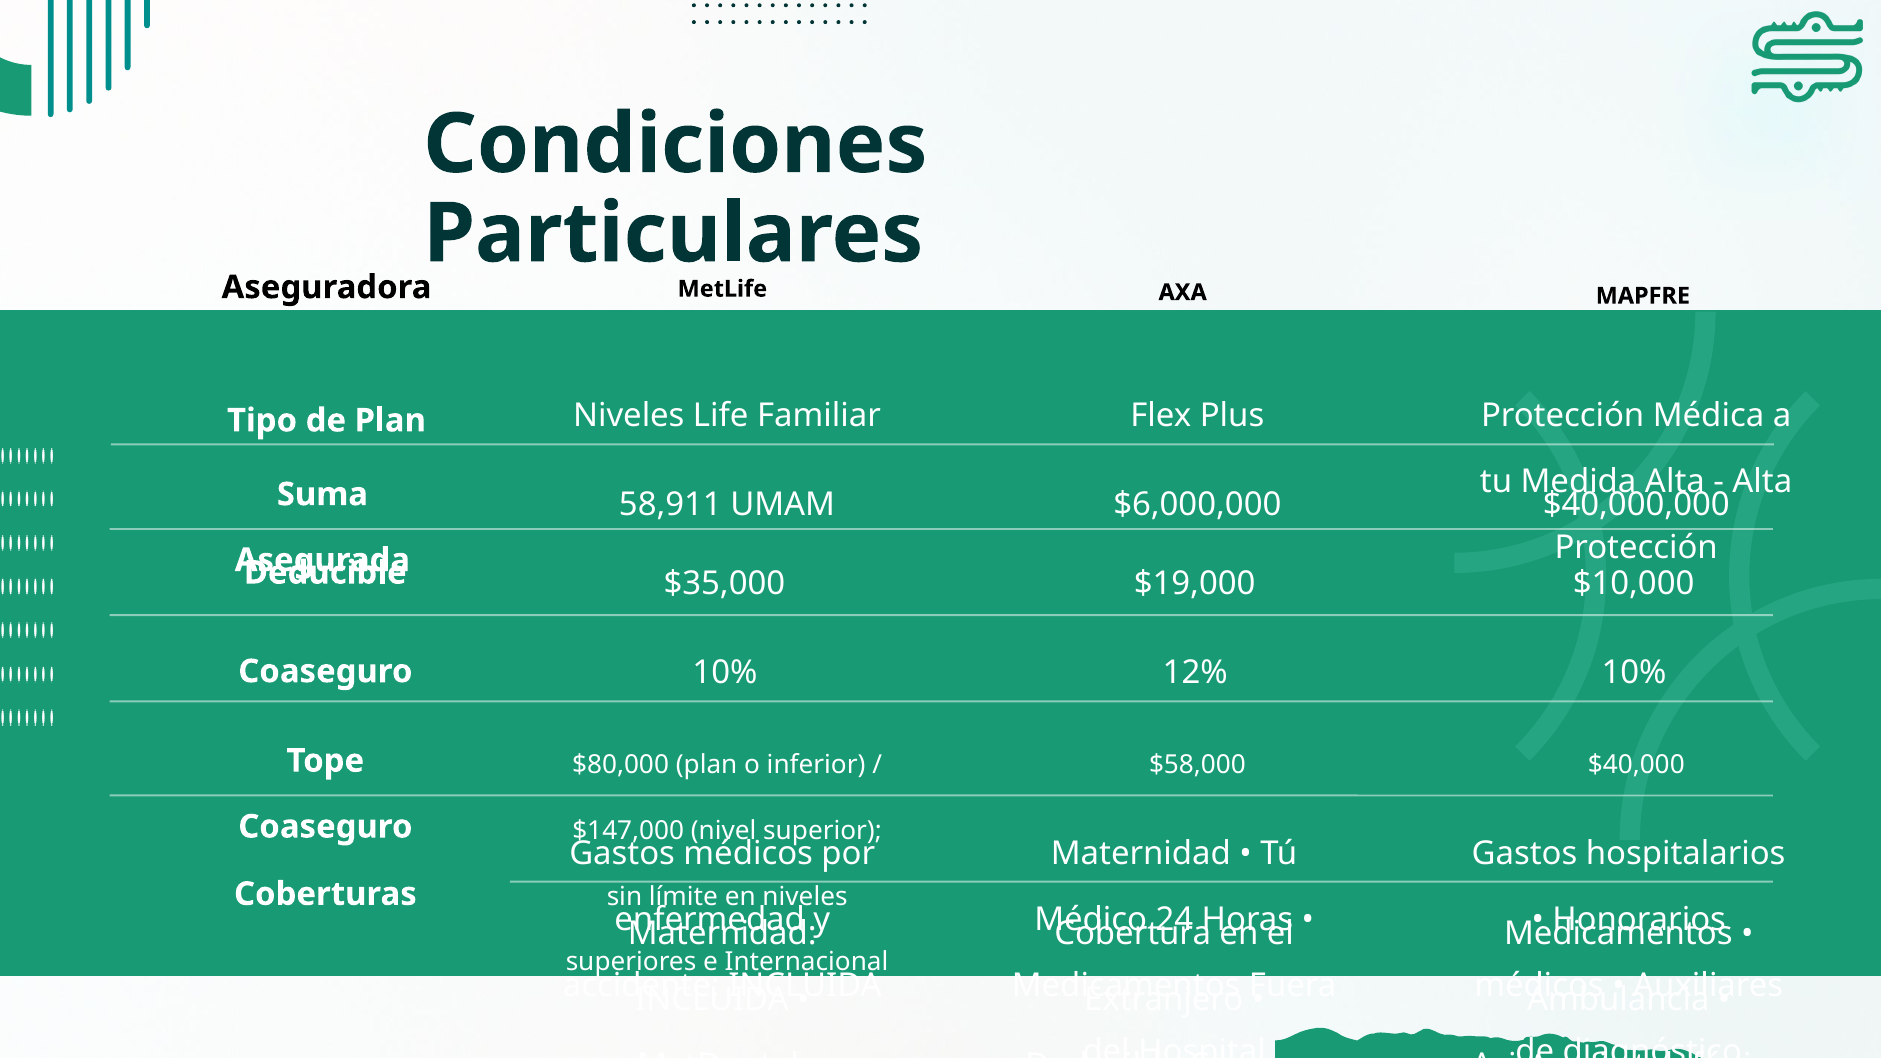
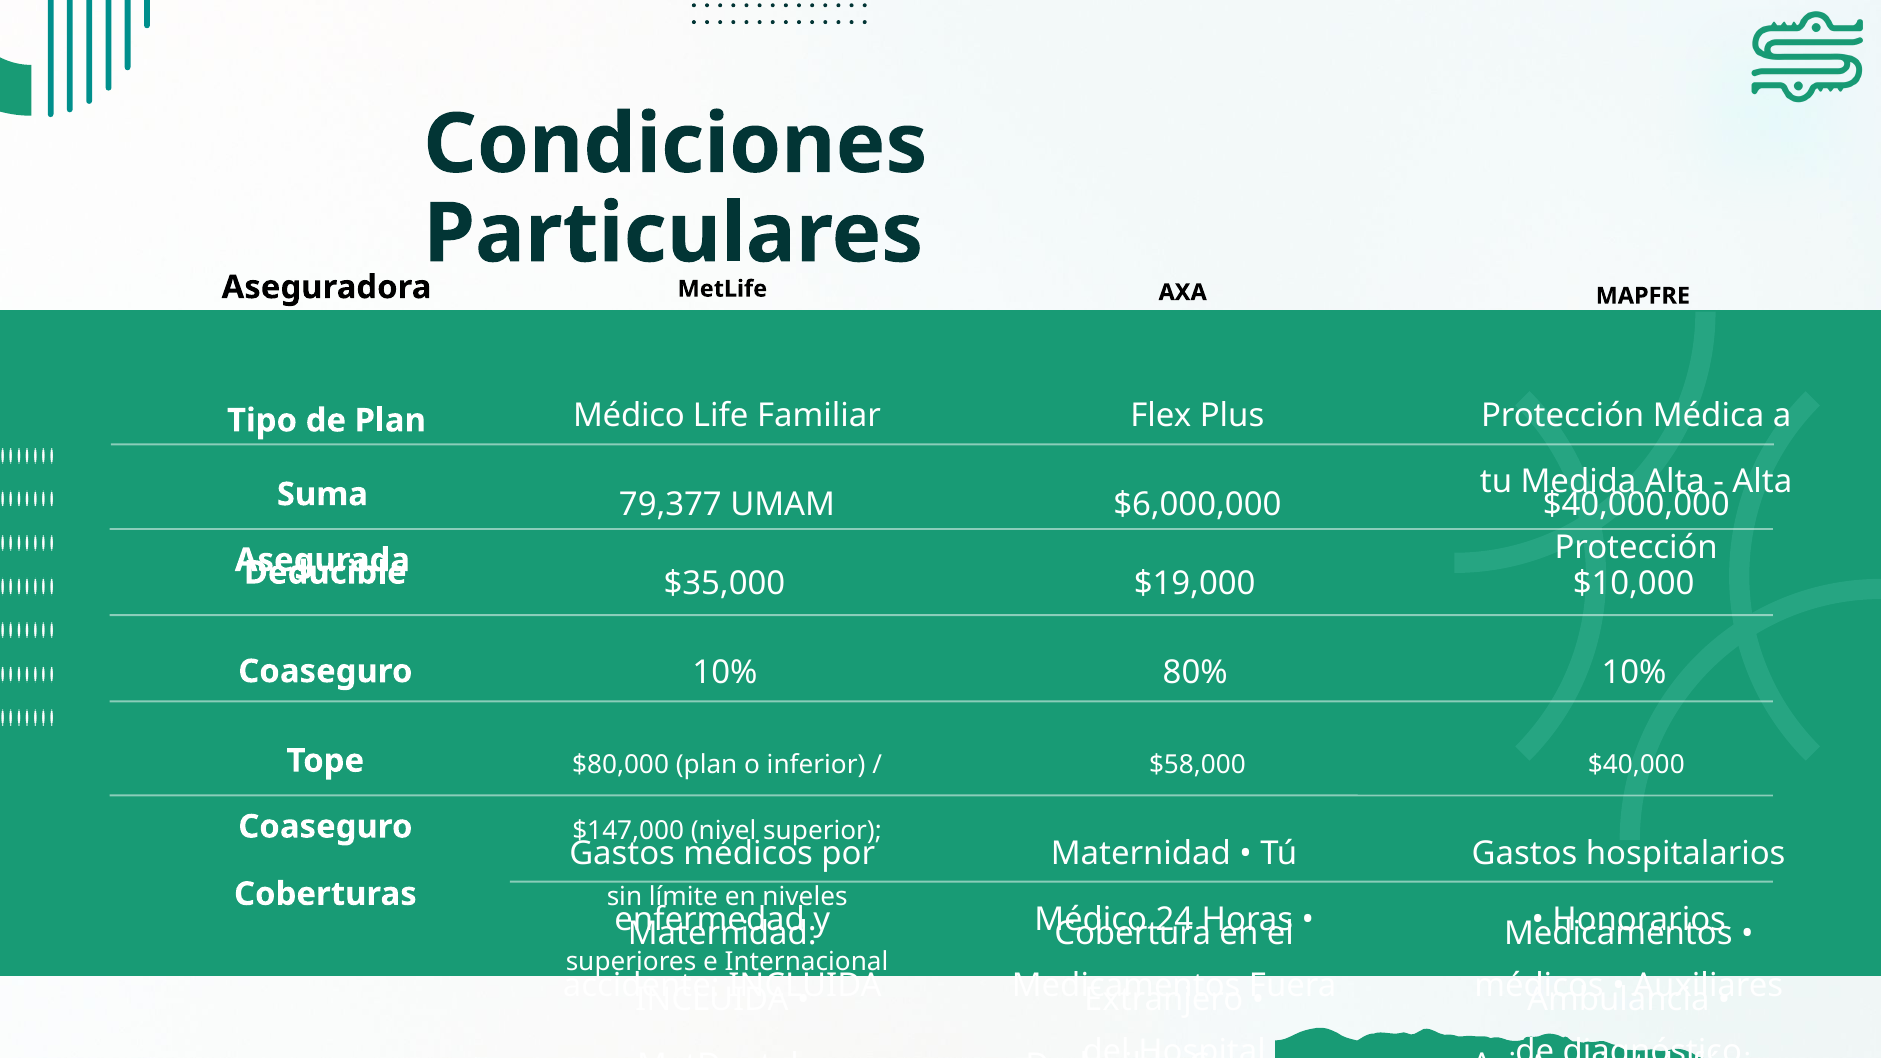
Niveles at (629, 415): Niveles -> Médico
58,911: 58,911 -> 79,377
12%: 12% -> 80%
